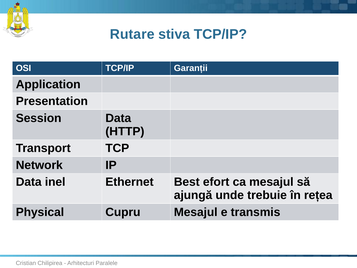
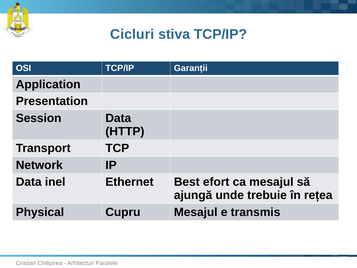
Rutare: Rutare -> Cicluri
